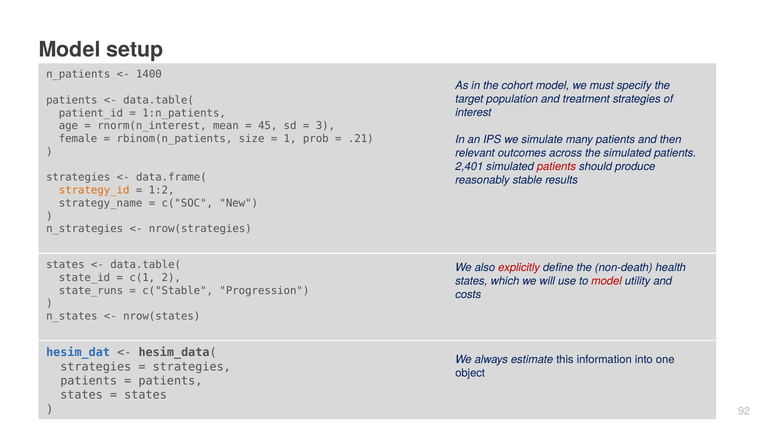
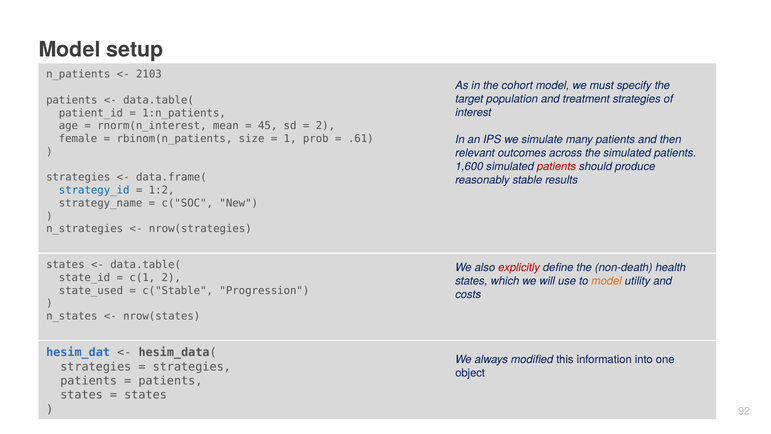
1400: 1400 -> 2103
3 at (325, 126): 3 -> 2
.21: .21 -> .61
2,401: 2,401 -> 1,600
strategy_id colour: orange -> blue
model at (607, 281) colour: red -> orange
state_runs: state_runs -> state_used
estimate: estimate -> modified
